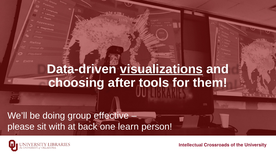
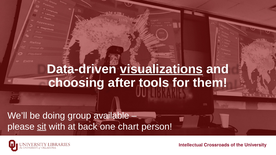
effective: effective -> available
sit underline: none -> present
learn: learn -> chart
